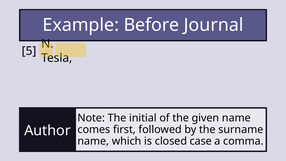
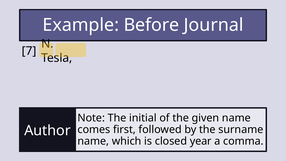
5: 5 -> 7
case: case -> year
